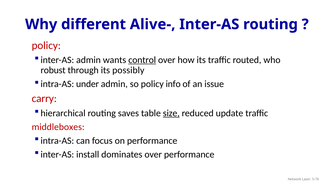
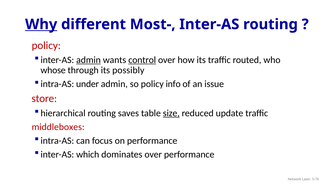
Why underline: none -> present
Alive-: Alive- -> Most-
admin at (89, 60) underline: none -> present
robust: robust -> whose
carry: carry -> store
install: install -> which
